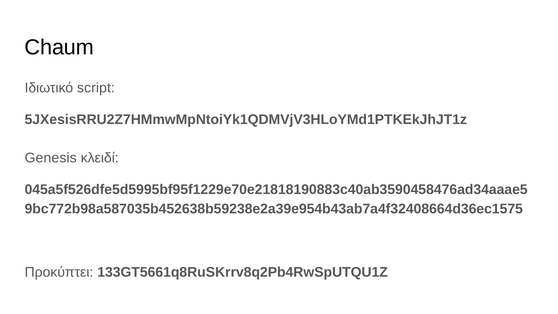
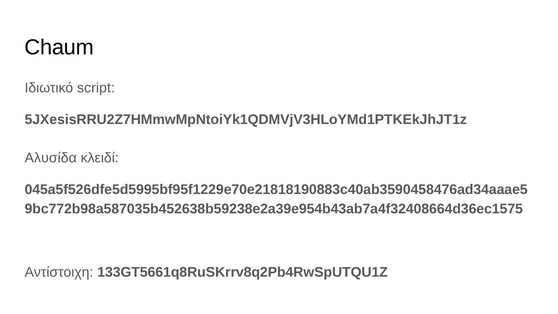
Genesis: Genesis -> Αλυσίδα
Προκύπτει: Προκύπτει -> Αντίστοιχη
